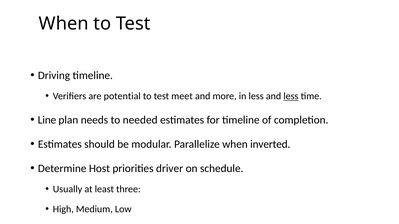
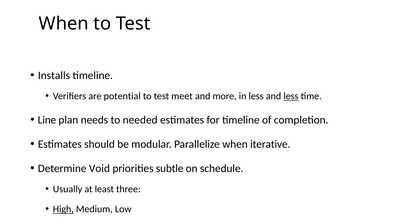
Driving: Driving -> Installs
inverted: inverted -> iterative
Host: Host -> Void
driver: driver -> subtle
High underline: none -> present
